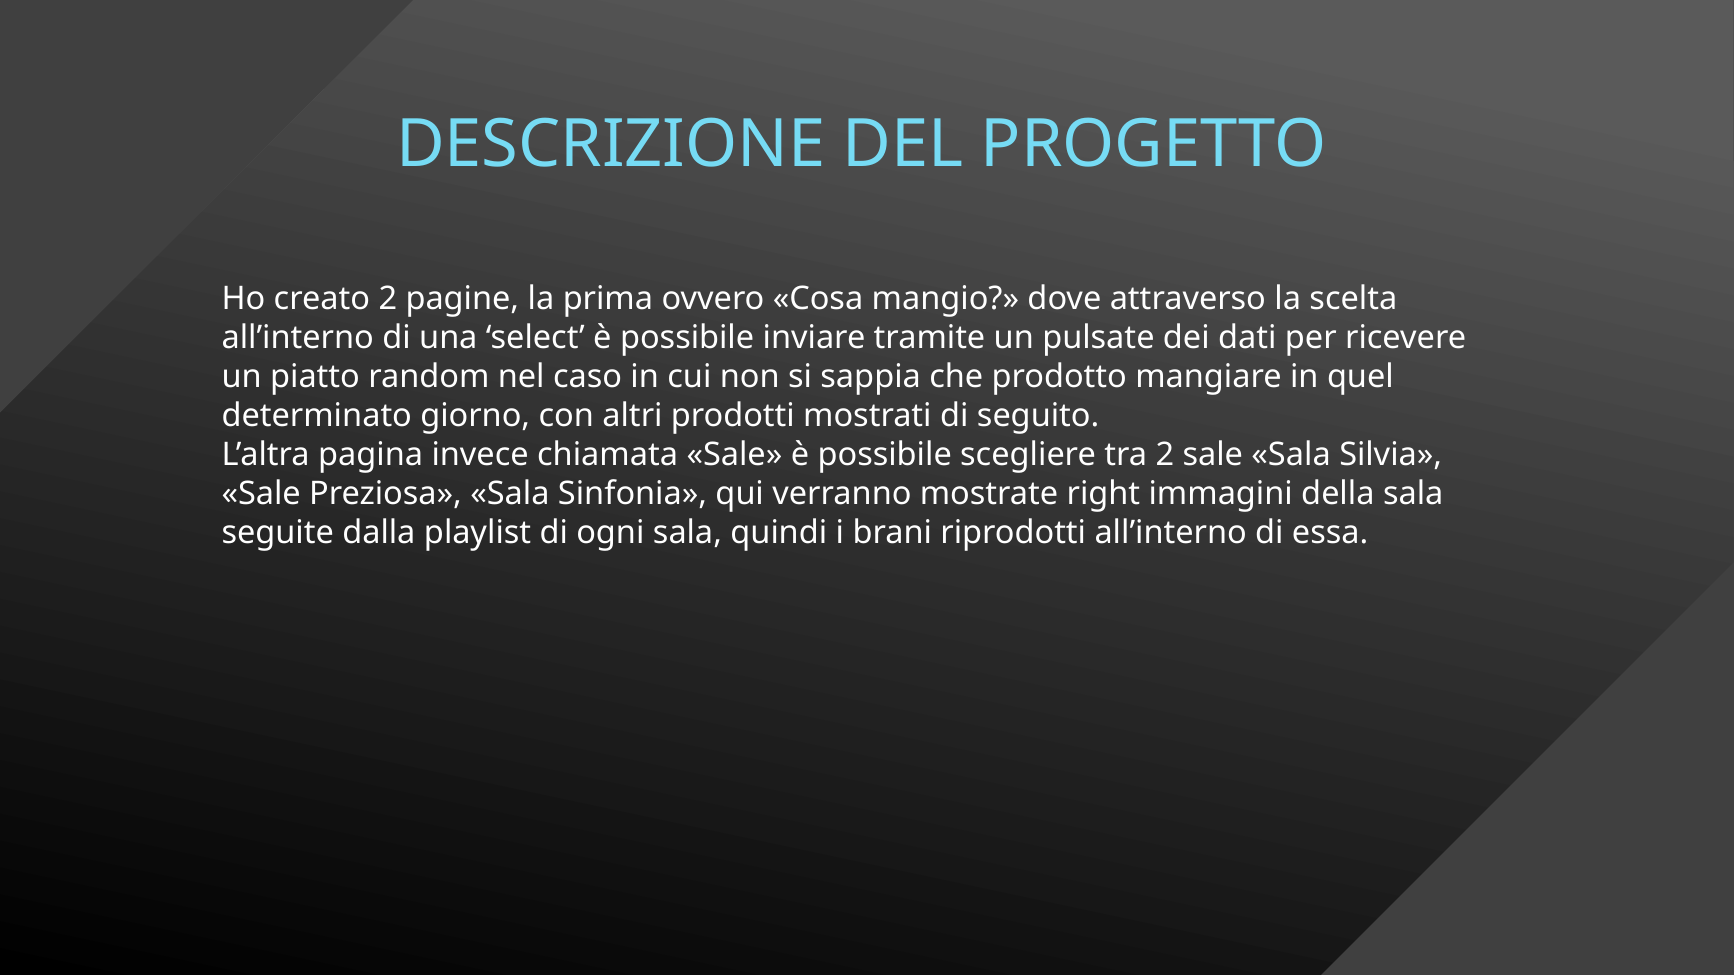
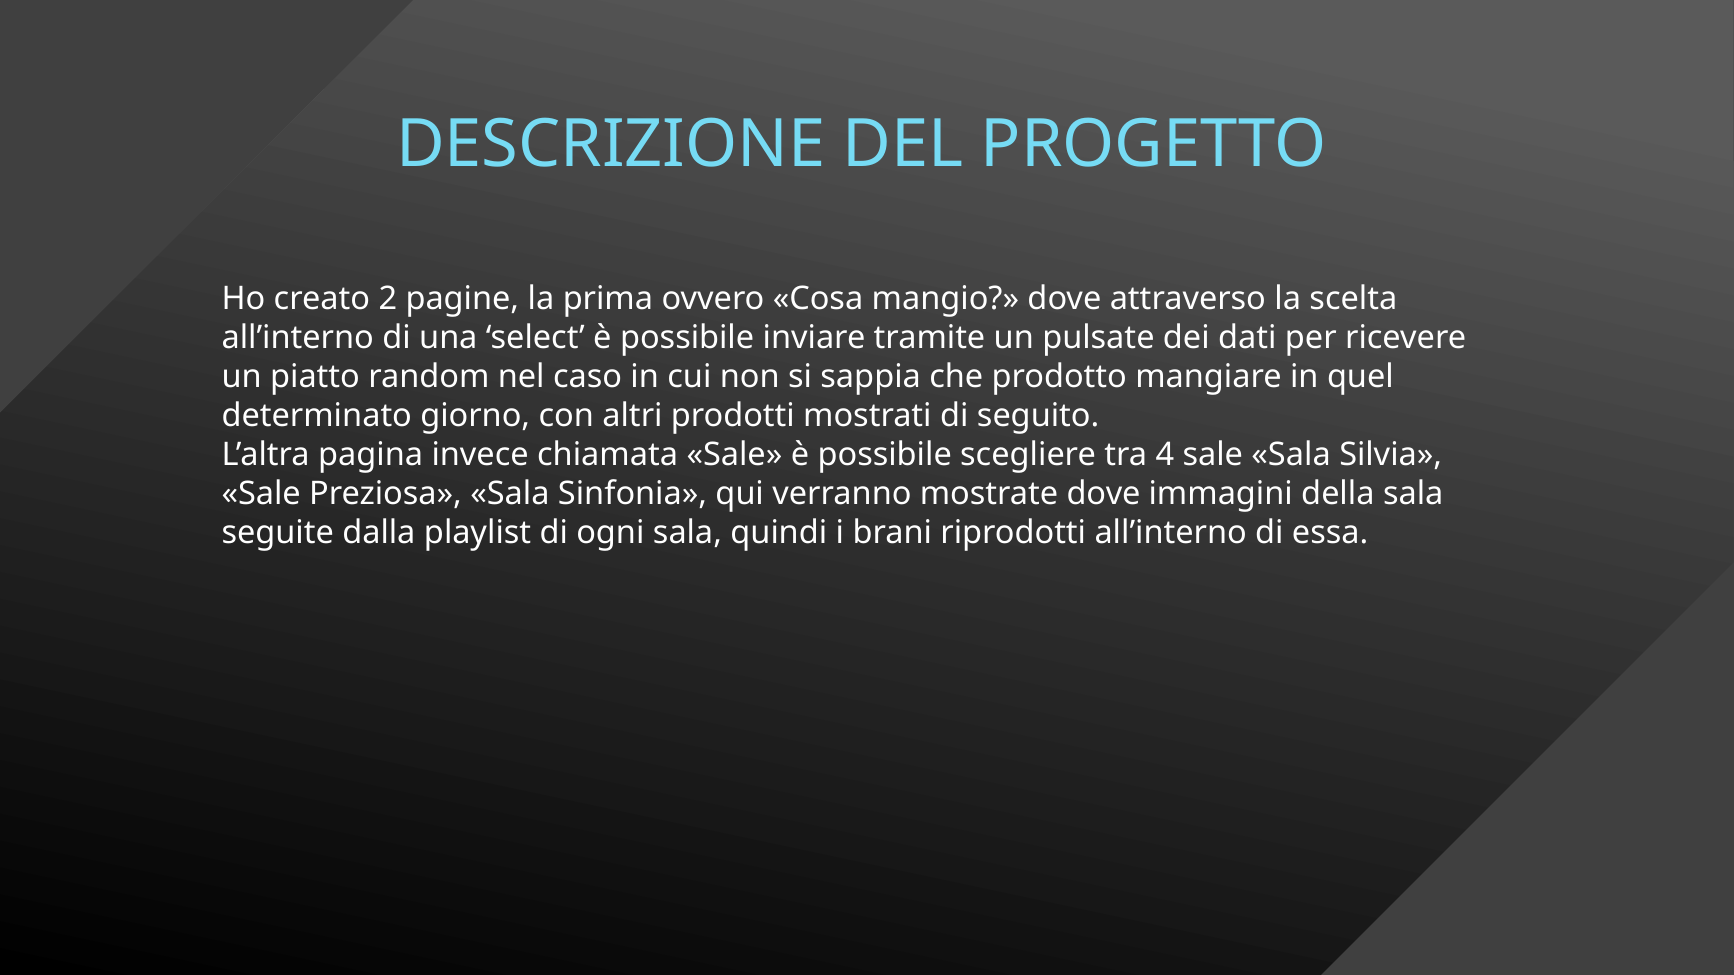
tra 2: 2 -> 4
mostrate right: right -> dove
